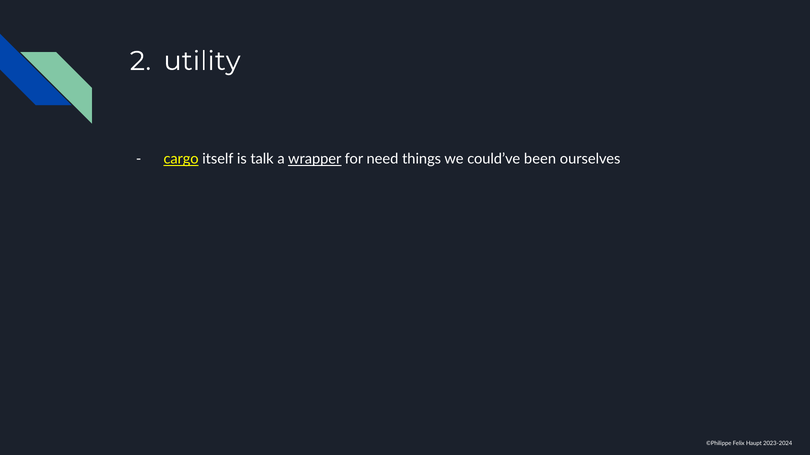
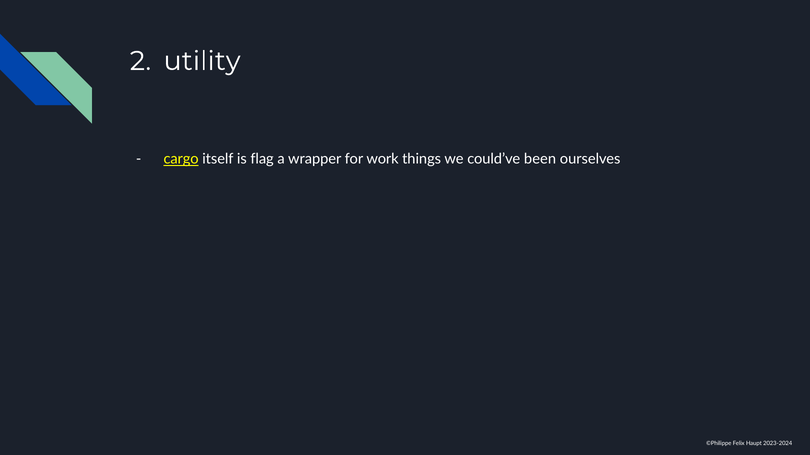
talk: talk -> flag
wrapper underline: present -> none
need: need -> work
